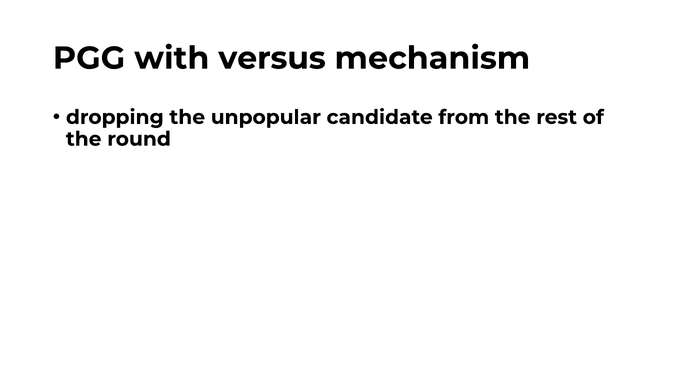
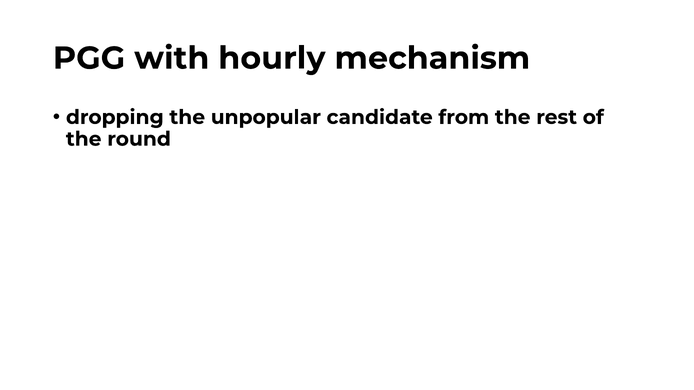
versus: versus -> hourly
